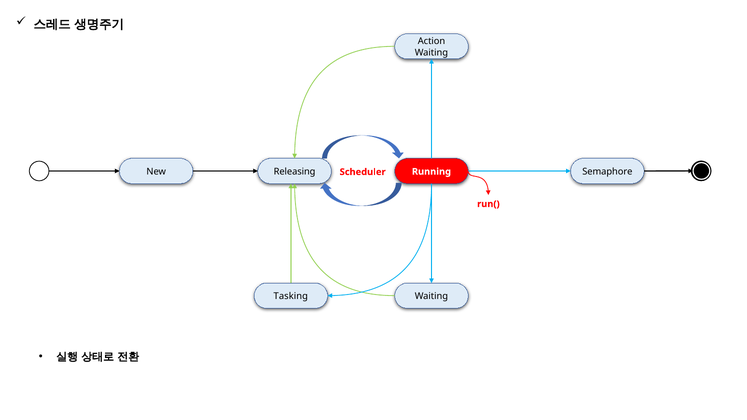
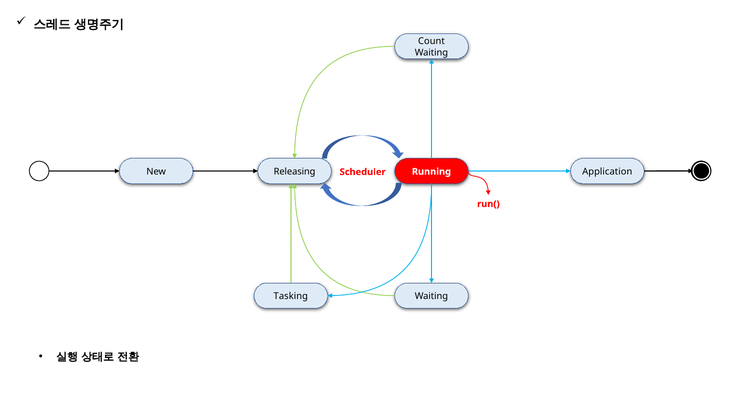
Action: Action -> Count
Semaphore: Semaphore -> Application
